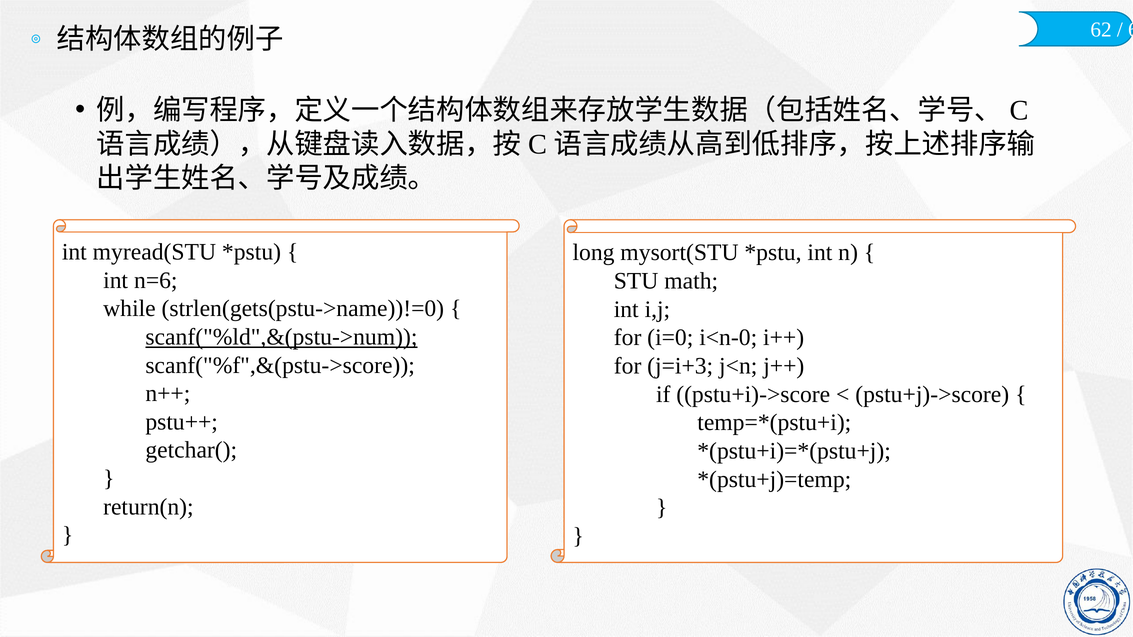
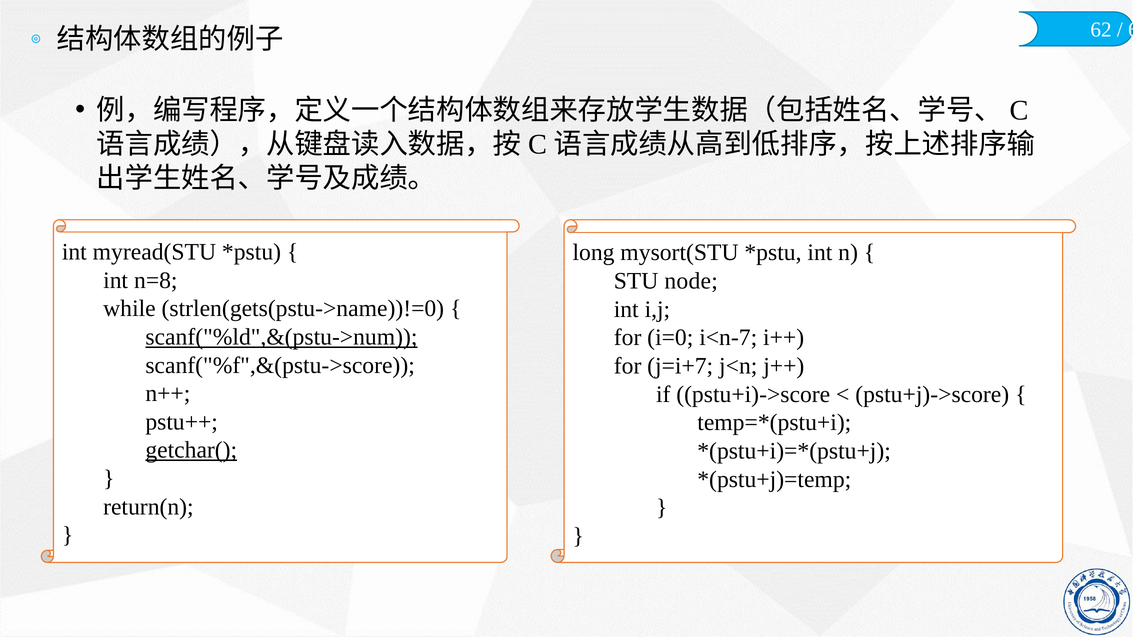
n=6: n=6 -> n=8
math: math -> node
i<n-0: i<n-0 -> i<n-7
j=i+3: j=i+3 -> j=i+7
getchar( underline: none -> present
